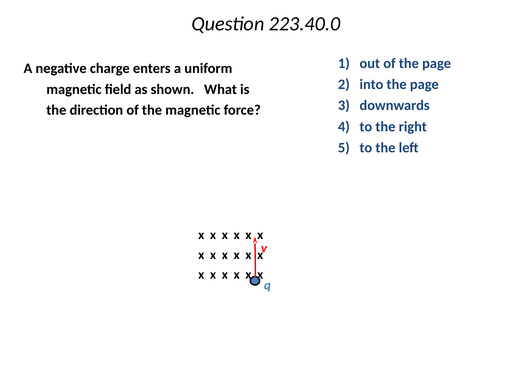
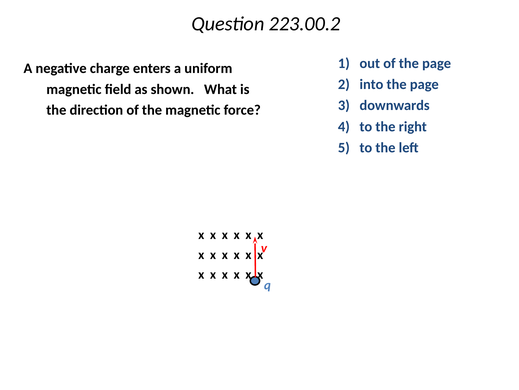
223.40.0: 223.40.0 -> 223.00.2
